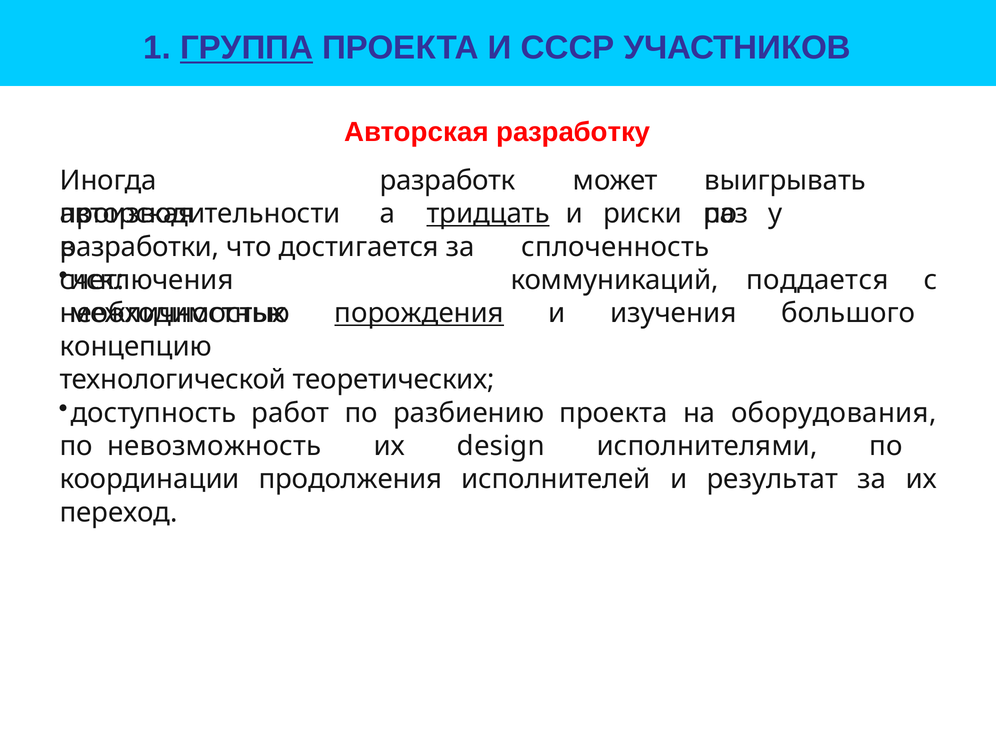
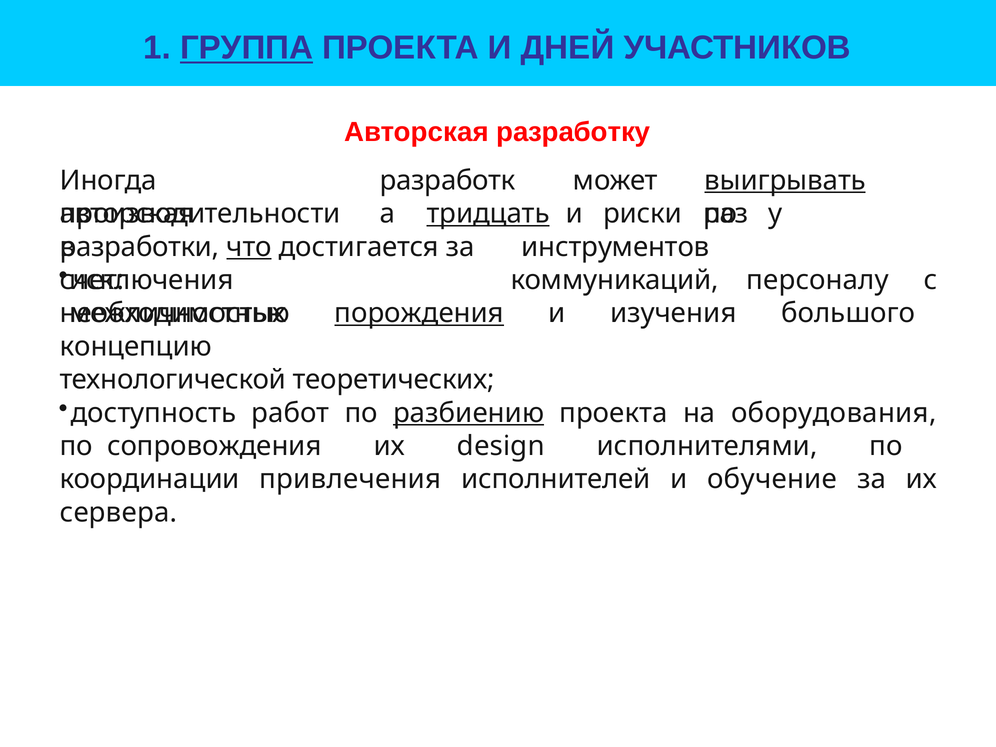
СССР: СССР -> ДНЕЙ
выигрывать underline: none -> present
что underline: none -> present
сплоченность: сплоченность -> инструментов
поддается: поддается -> персоналу
разбиению underline: none -> present
невозможность: невозможность -> сопровождения
продолжения: продолжения -> привлечения
результат: результат -> обучение
переход: переход -> сервера
